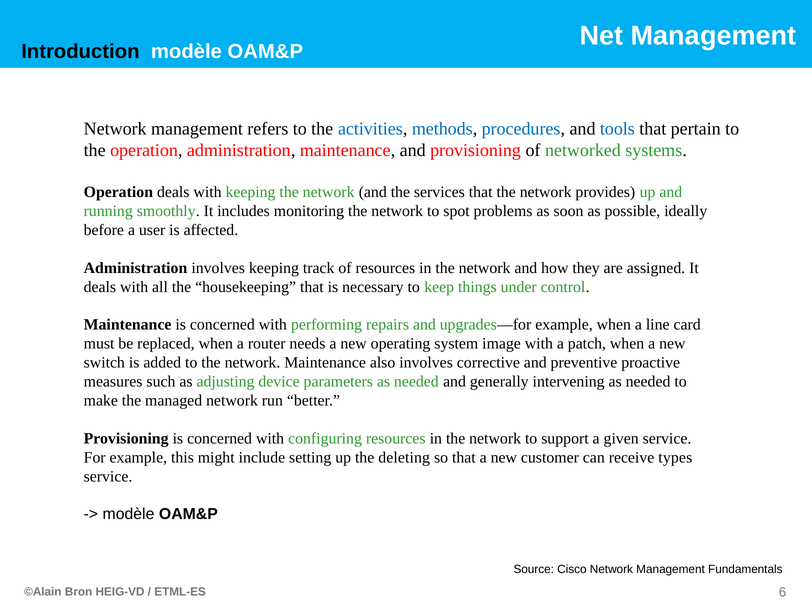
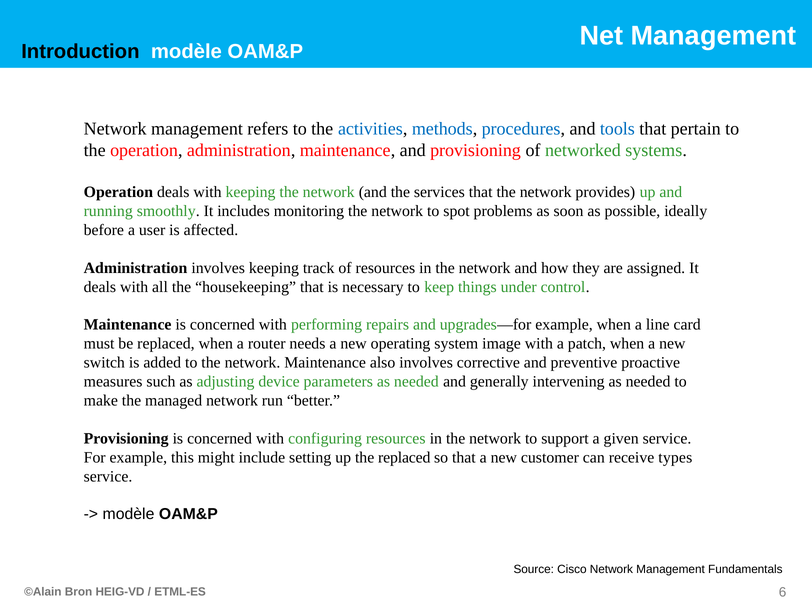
the deleting: deleting -> replaced
